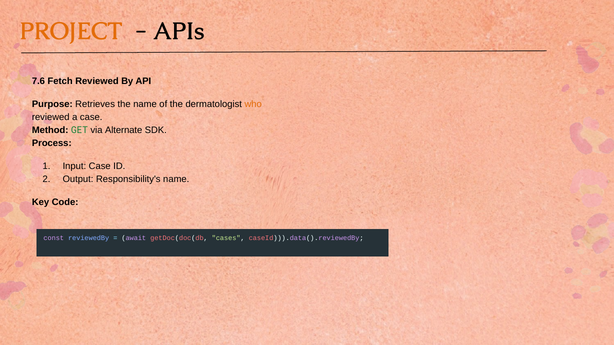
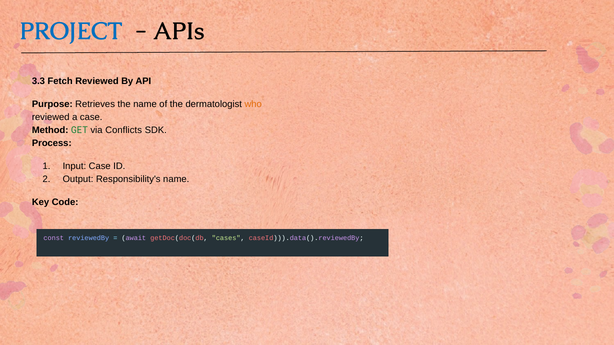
PROJECT colour: orange -> blue
7.6: 7.6 -> 3.3
Alternate: Alternate -> Conflicts
